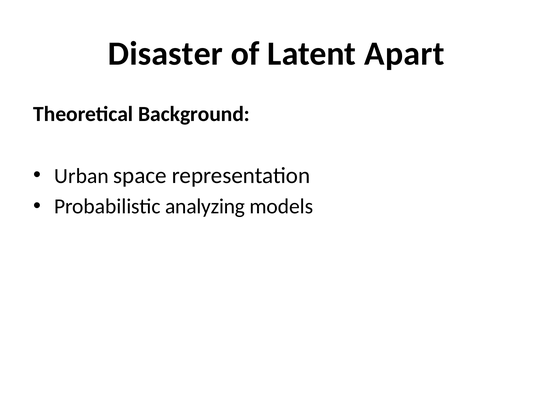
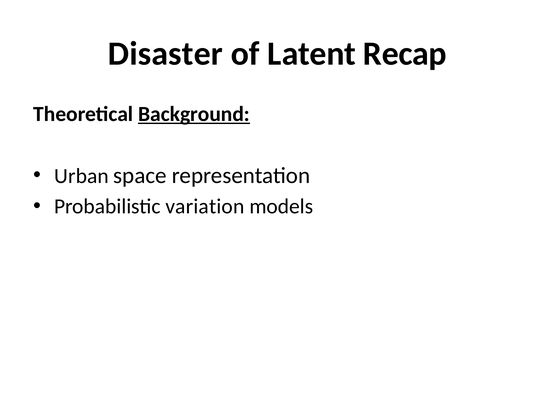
Apart: Apart -> Recap
Background underline: none -> present
analyzing: analyzing -> variation
